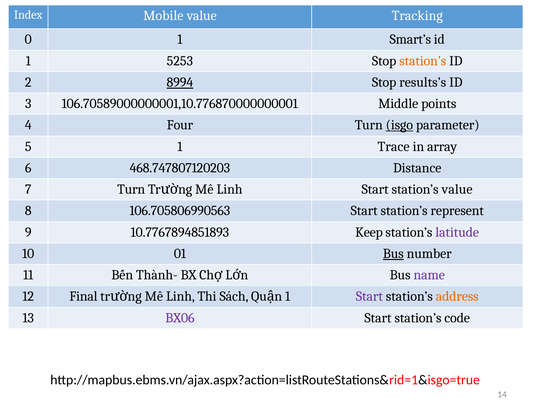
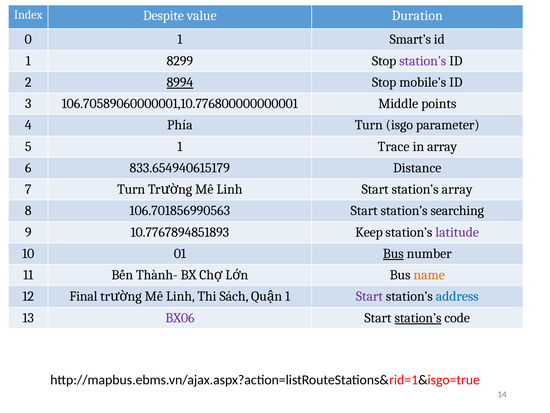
Mobile: Mobile -> Despite
Tracking: Tracking -> Duration
5253: 5253 -> 8299
station’s at (423, 61) colour: orange -> purple
results’s: results’s -> mobile’s
106.70589000000001,10.776870000000001: 106.70589000000001,10.776870000000001 -> 106.70589060000001,10.776800000000001
Four: Four -> Phía
isgo underline: present -> none
468.747807120203: 468.747807120203 -> 833.654940615179
station’s value: value -> array
106.705806990563: 106.705806990563 -> 106.701856990563
represent: represent -> searching
name colour: purple -> orange
address colour: orange -> blue
station’s at (418, 317) underline: none -> present
